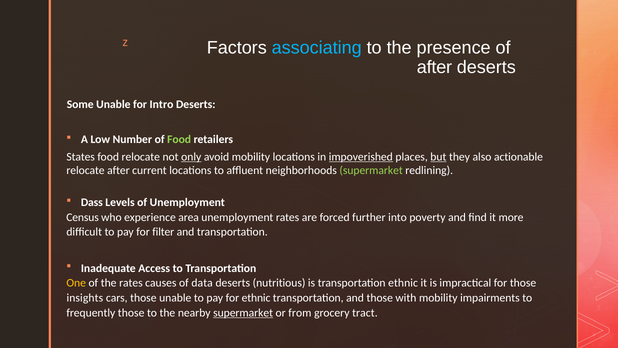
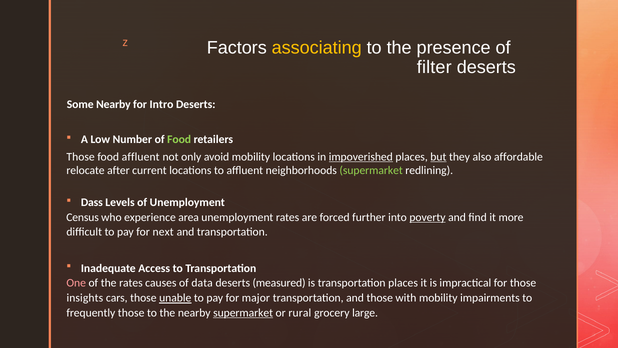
associating colour: light blue -> yellow
after at (434, 67): after -> filter
Some Unable: Unable -> Nearby
States at (81, 157): States -> Those
food relocate: relocate -> affluent
only underline: present -> none
actionable: actionable -> affordable
poverty underline: none -> present
filter: filter -> next
One colour: yellow -> pink
nutritious: nutritious -> measured
transportation ethnic: ethnic -> places
unable at (175, 298) underline: none -> present
for ethnic: ethnic -> major
from: from -> rural
tract: tract -> large
